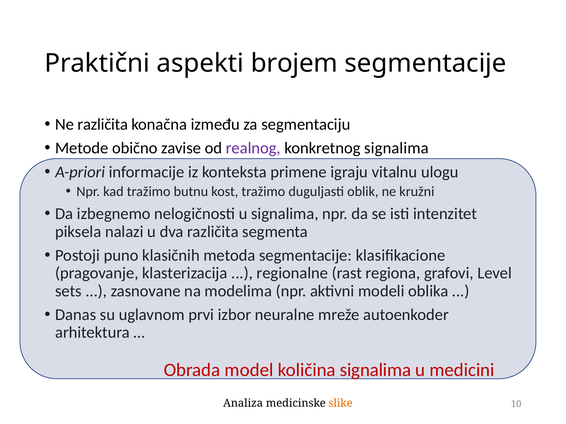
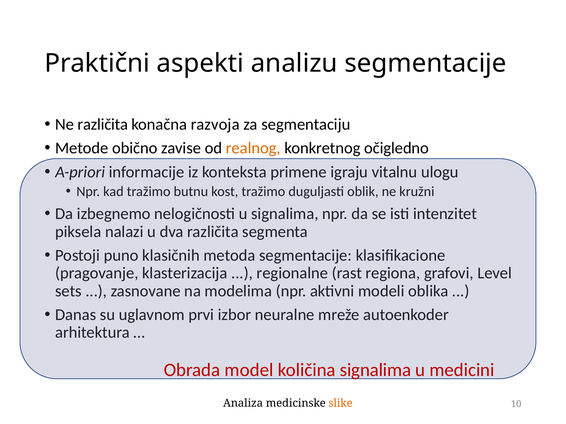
brojem: brojem -> analizu
između: između -> razvoja
realnog colour: purple -> orange
konkretnog signalima: signalima -> očigledno
